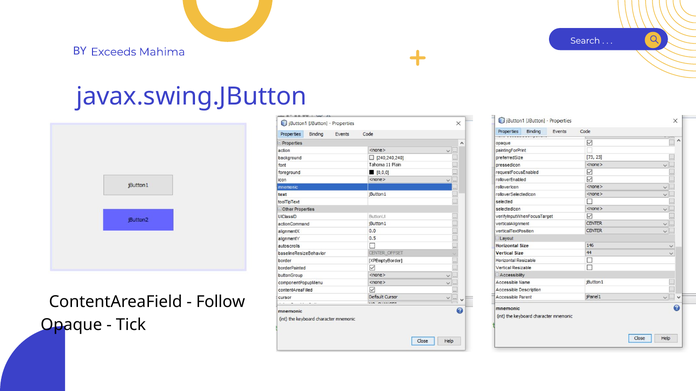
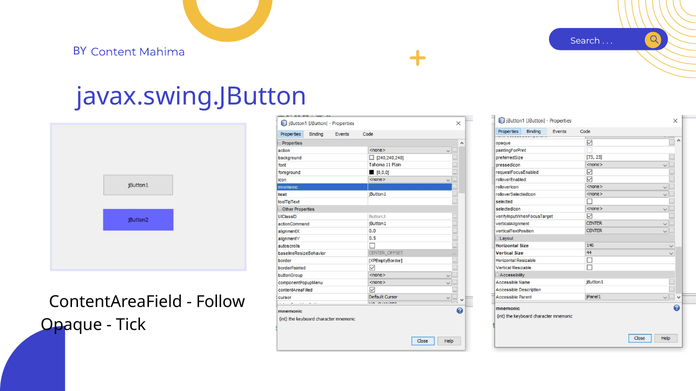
Exceeds: Exceeds -> Content
